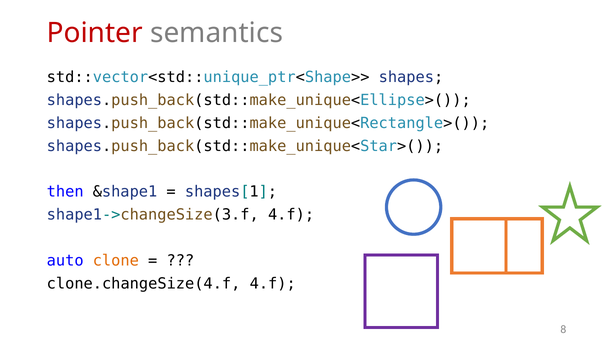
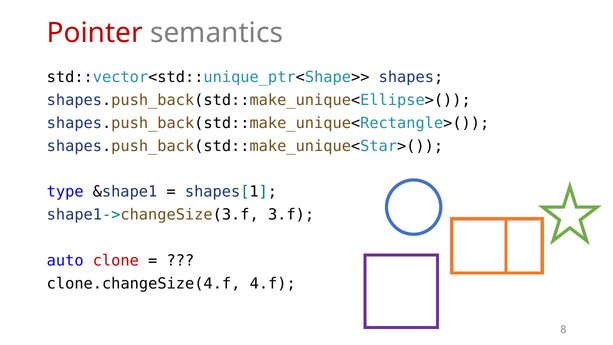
then: then -> type
shape1->changeSize(3.f 4.f: 4.f -> 3.f
clone colour: orange -> red
